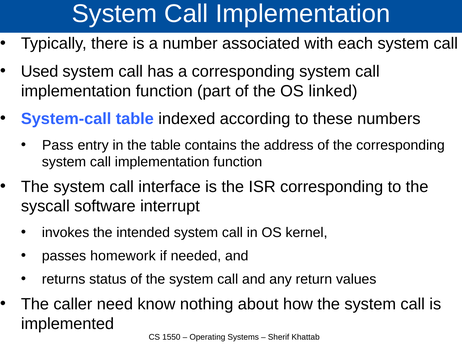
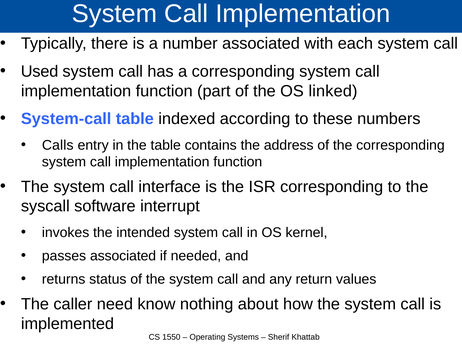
Pass: Pass -> Calls
passes homework: homework -> associated
